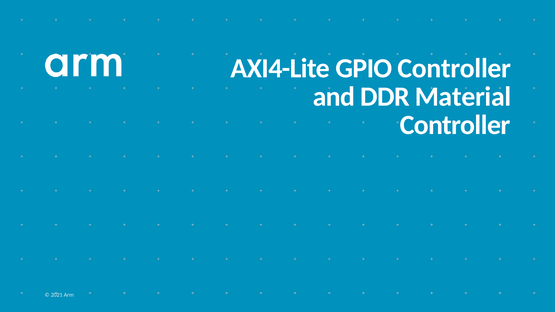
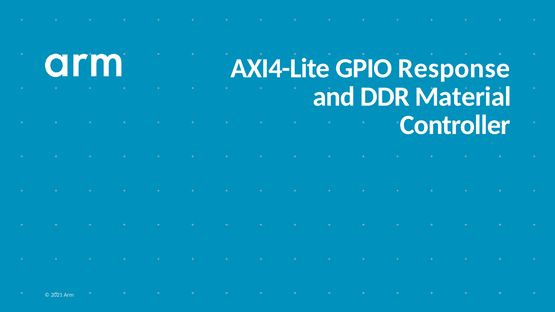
GPIO Controller: Controller -> Response
